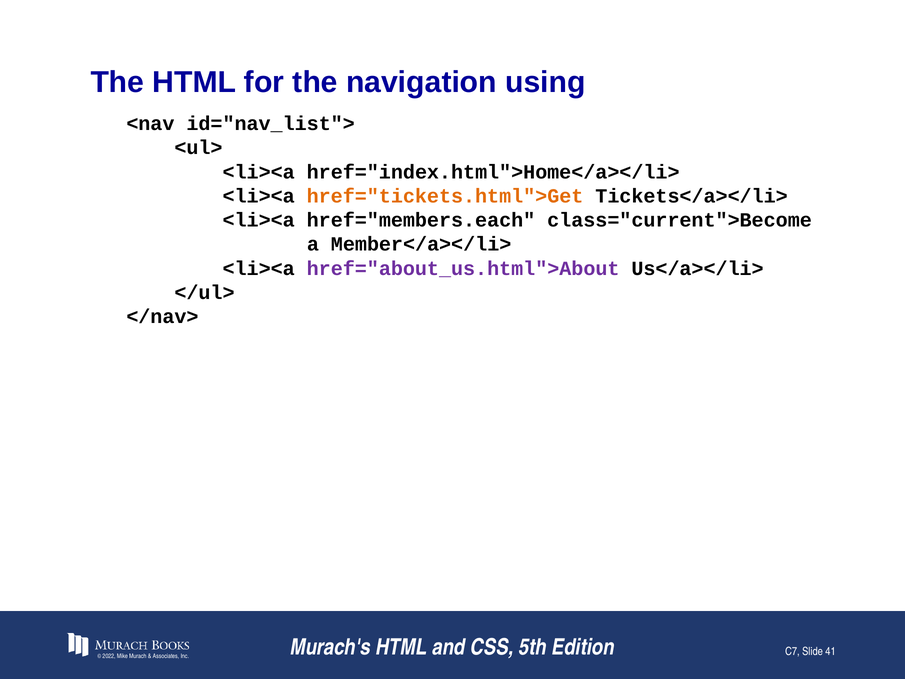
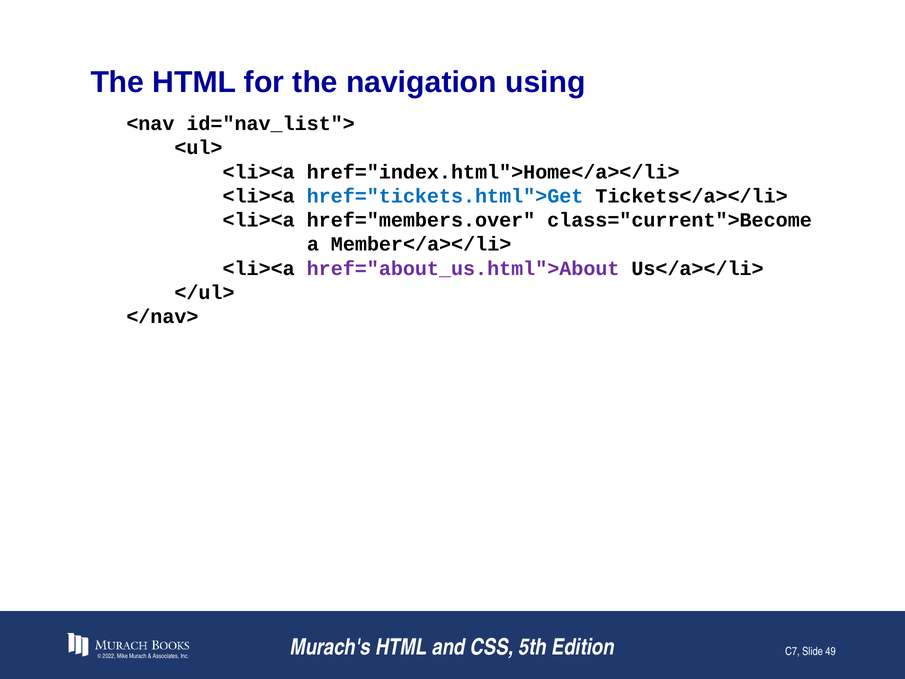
href="tickets.html">Get colour: orange -> blue
href="members.each: href="members.each -> href="members.over
41: 41 -> 49
